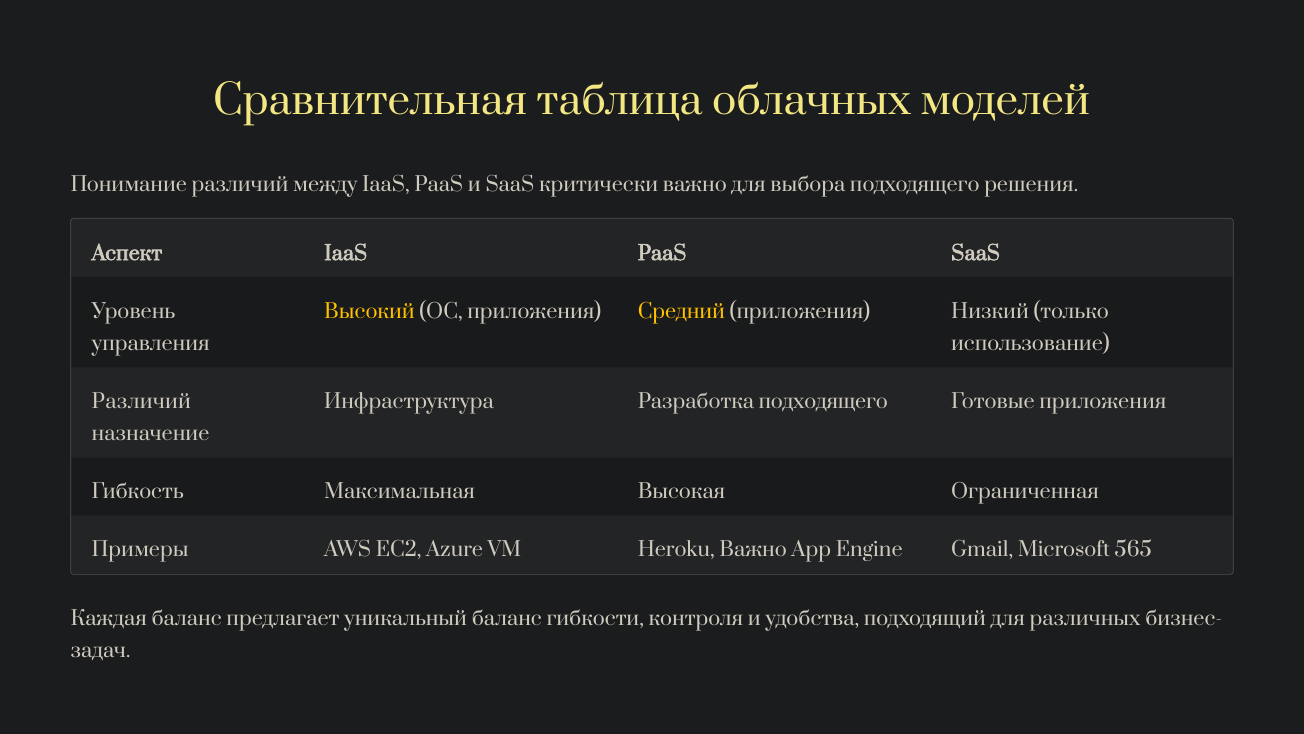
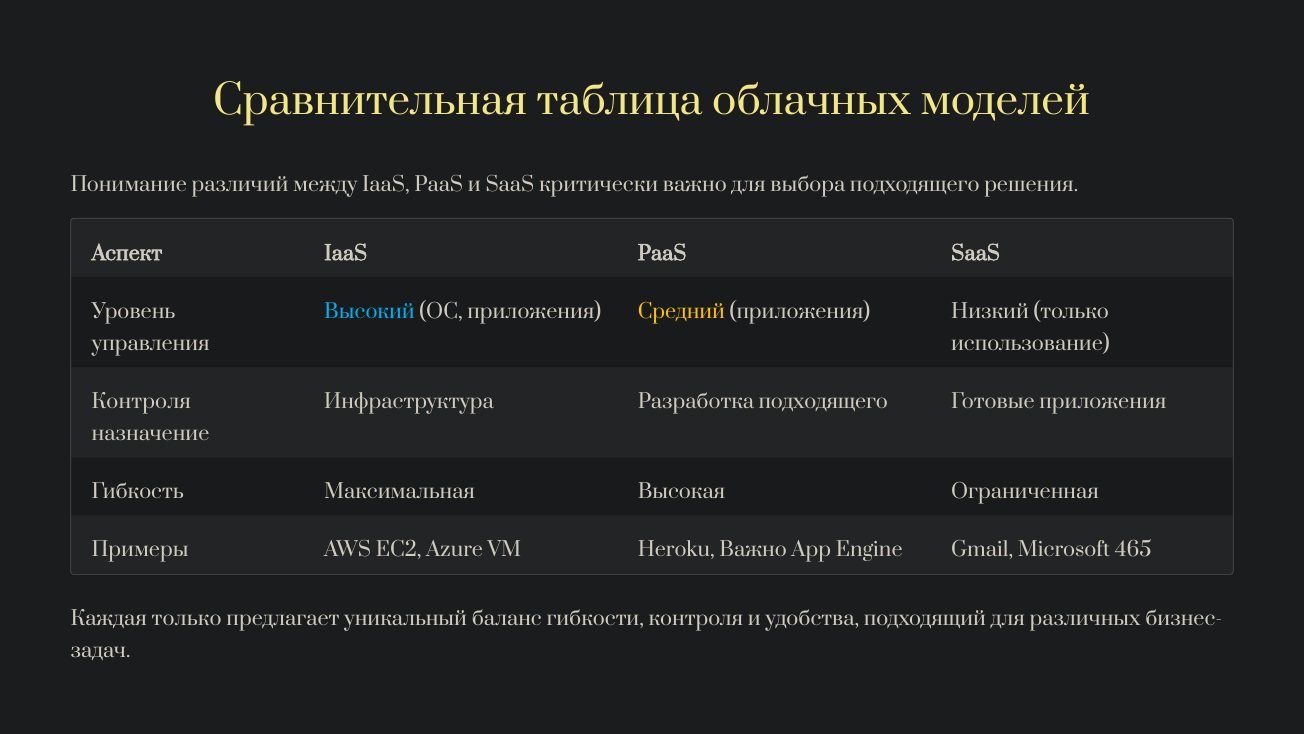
Высокий colour: yellow -> light blue
Различий at (141, 402): Различий -> Контроля
565: 565 -> 465
Каждая баланс: баланс -> только
